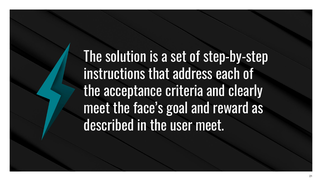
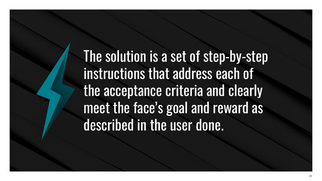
user meet: meet -> done
